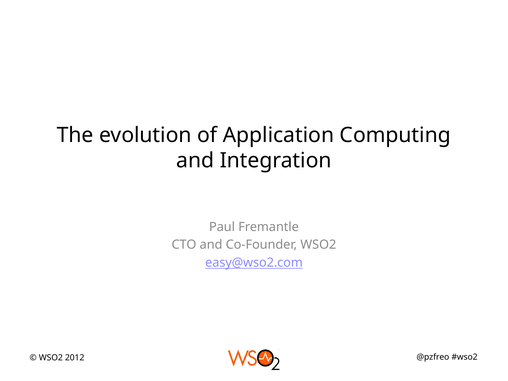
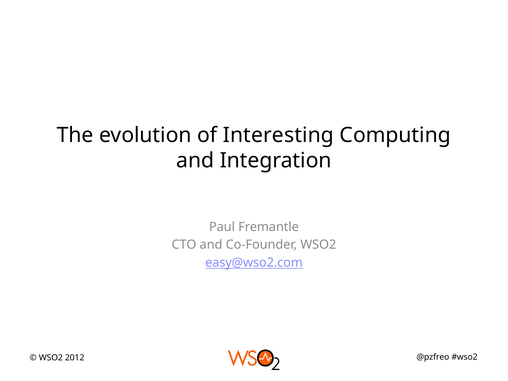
Application: Application -> Interesting
